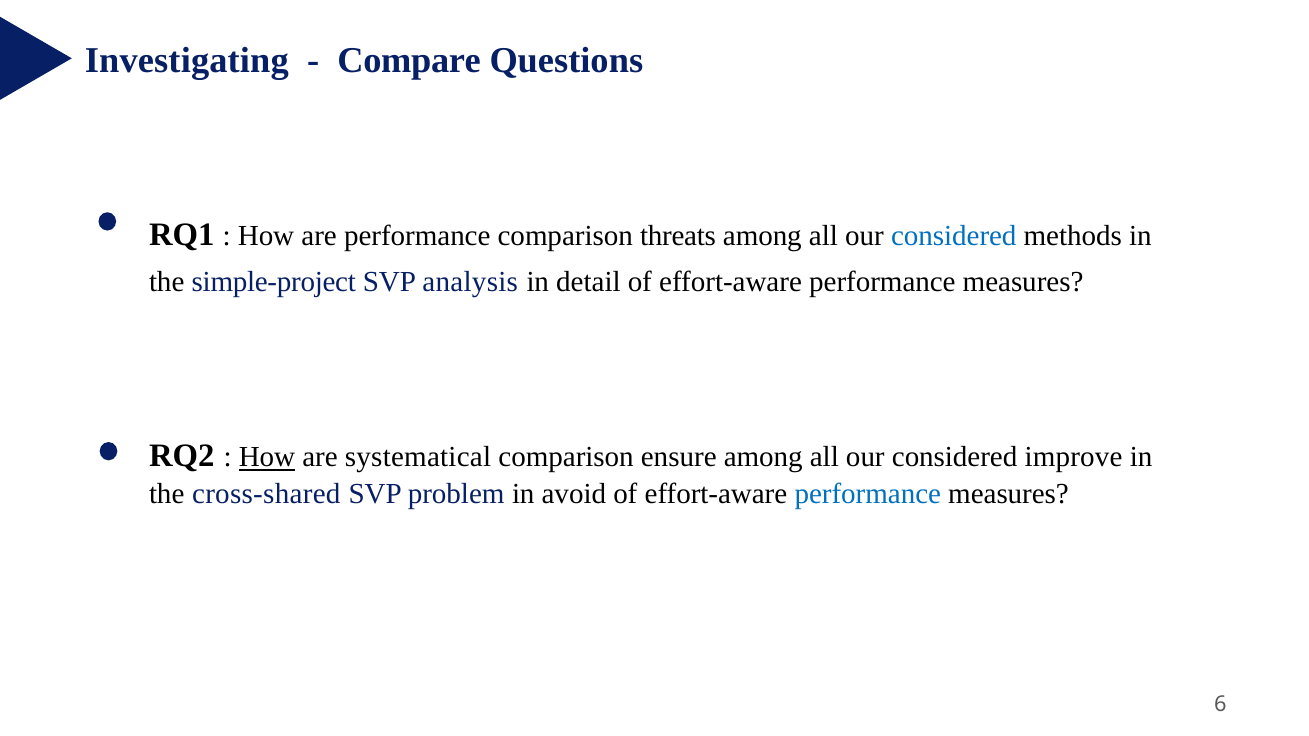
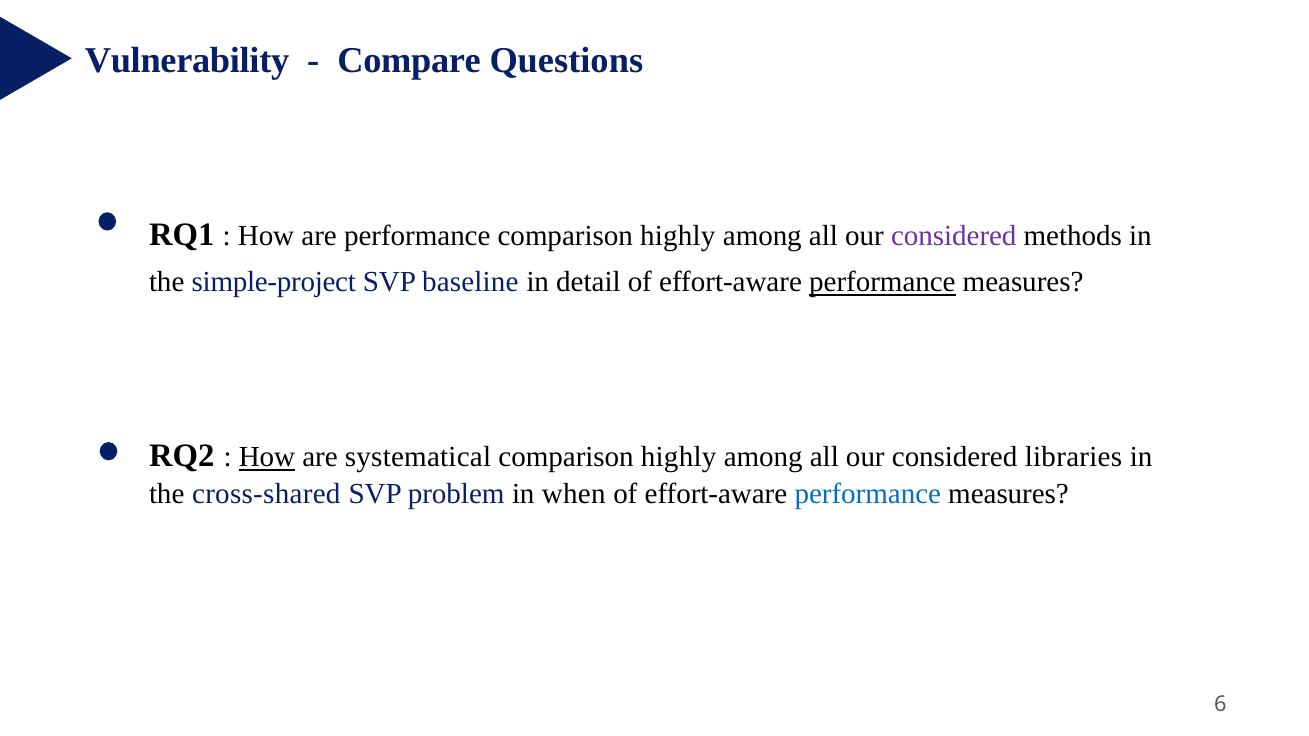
Investigating: Investigating -> Vulnerability
performance comparison threats: threats -> highly
considered at (954, 236) colour: blue -> purple
analysis: analysis -> baseline
performance at (882, 282) underline: none -> present
ensure at (679, 458): ensure -> highly
improve: improve -> libraries
avoid: avoid -> when
